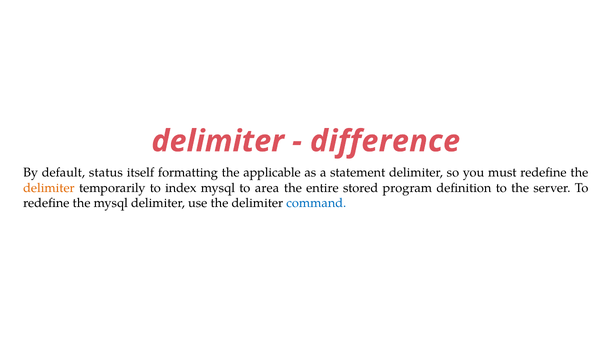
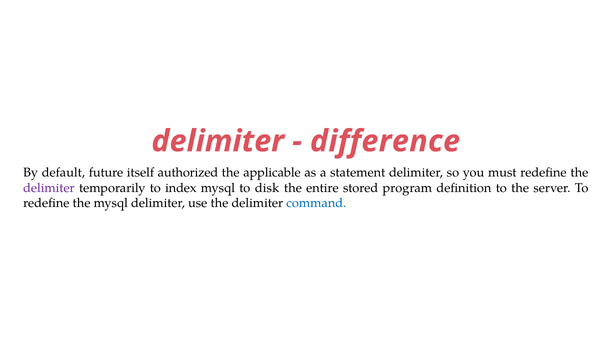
status: status -> future
formatting: formatting -> authorized
delimiter at (49, 188) colour: orange -> purple
area: area -> disk
